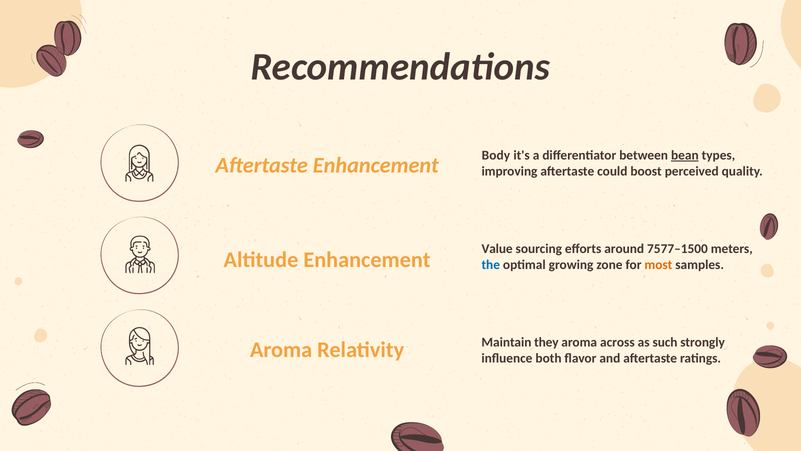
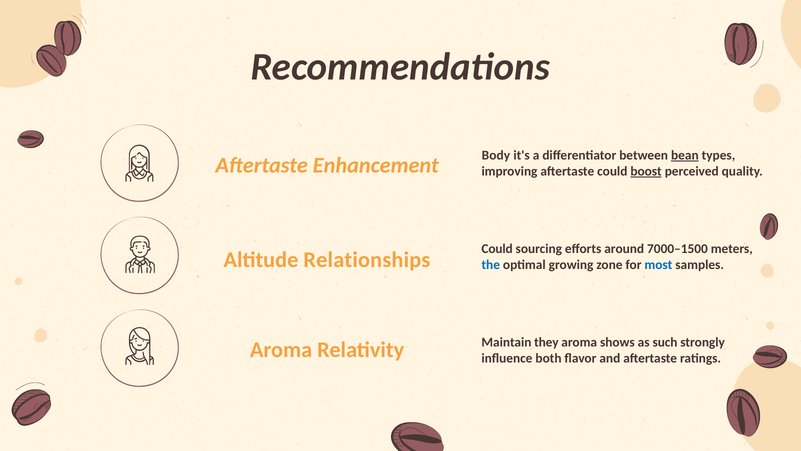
boost underline: none -> present
Value at (497, 249): Value -> Could
7577–1500: 7577–1500 -> 7000–1500
Altitude Enhancement: Enhancement -> Relationships
most colour: orange -> blue
across: across -> shows
